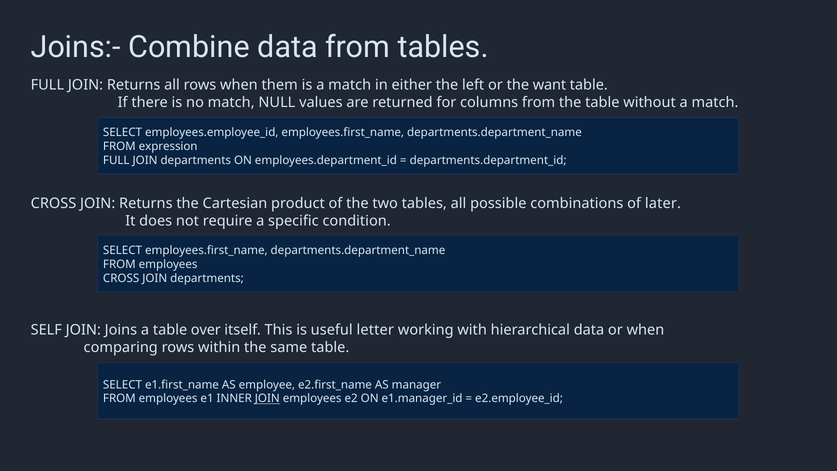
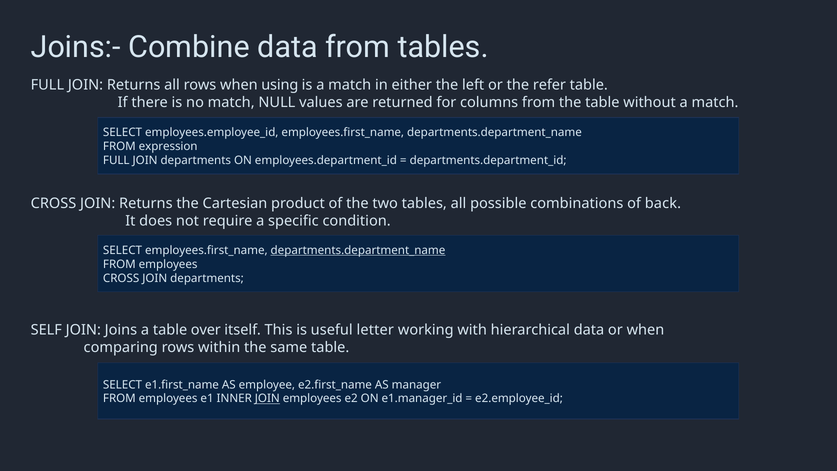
them: them -> using
want: want -> refer
later: later -> back
departments.department_name at (358, 250) underline: none -> present
